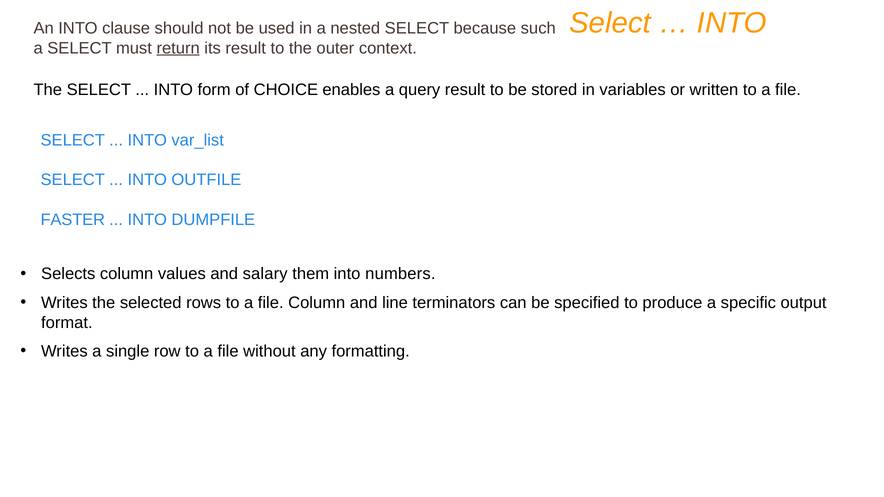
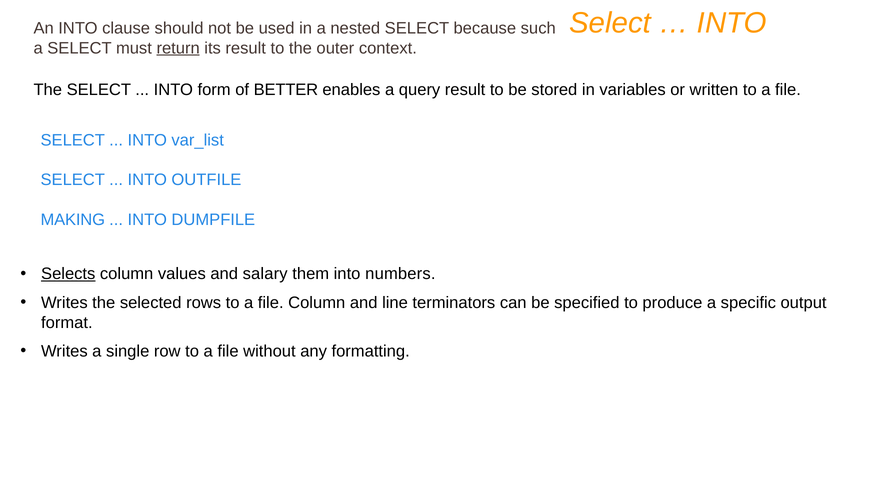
CHOICE: CHOICE -> BETTER
FASTER: FASTER -> MAKING
Selects underline: none -> present
